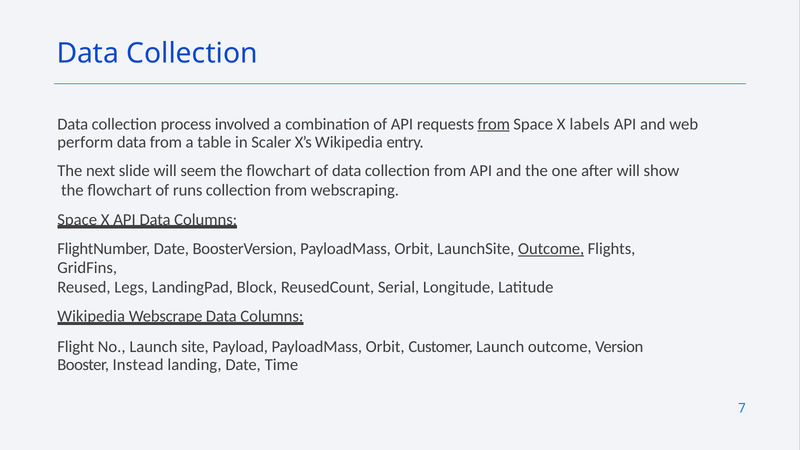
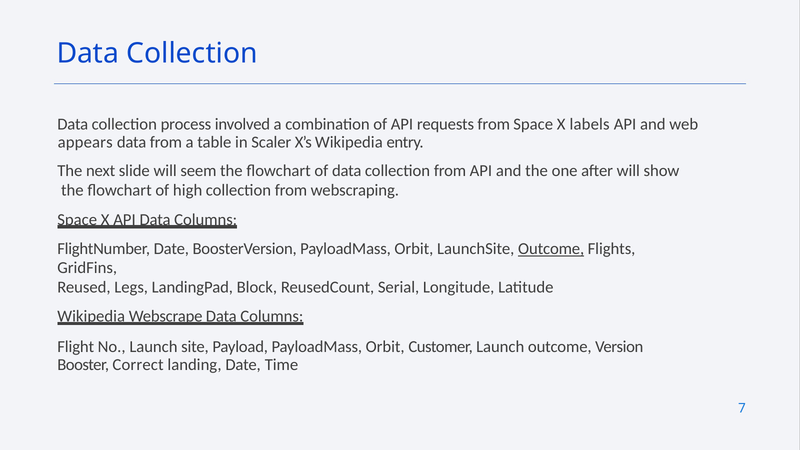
from at (494, 124) underline: present -> none
perform: perform -> appears
runs: runs -> high
Instead: Instead -> Correct
